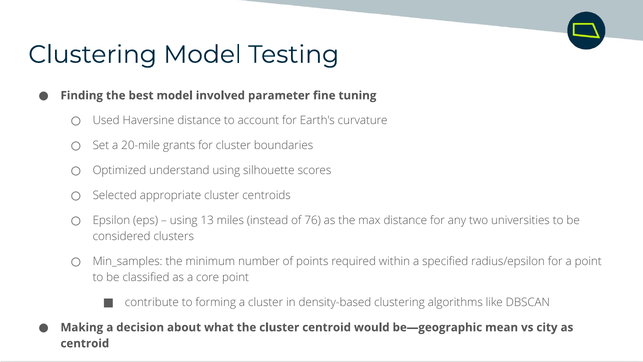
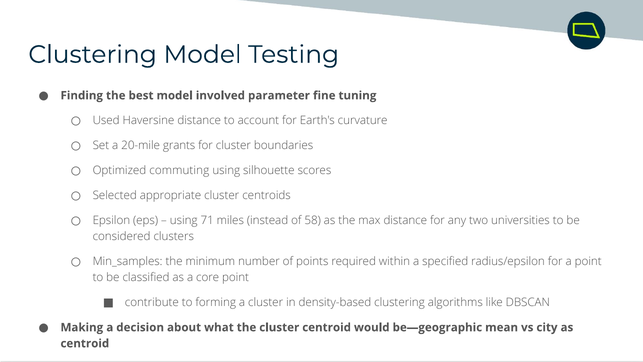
understand: understand -> commuting
13: 13 -> 71
76: 76 -> 58
